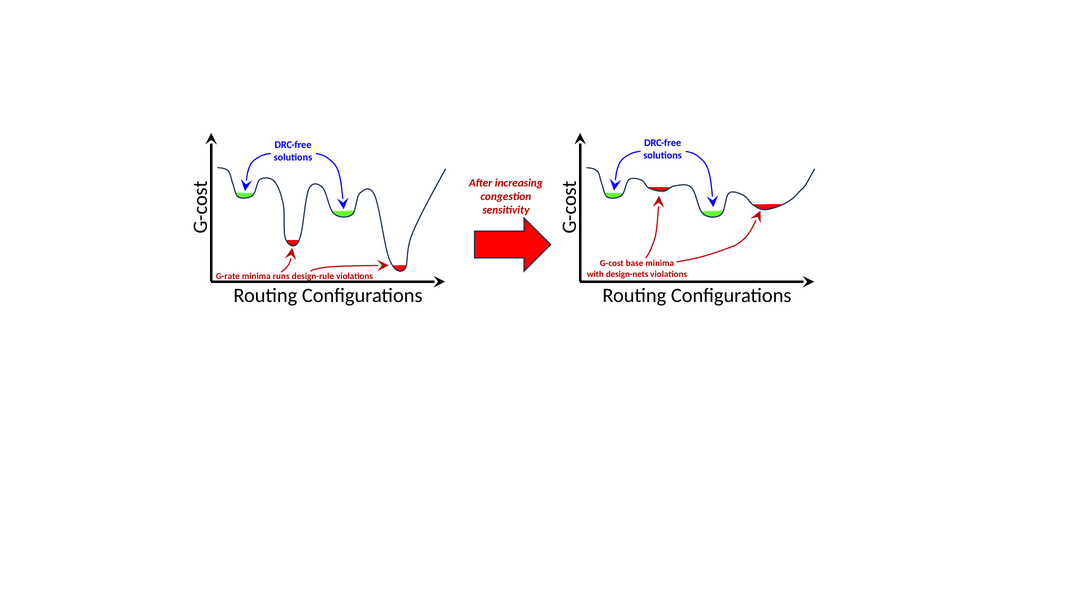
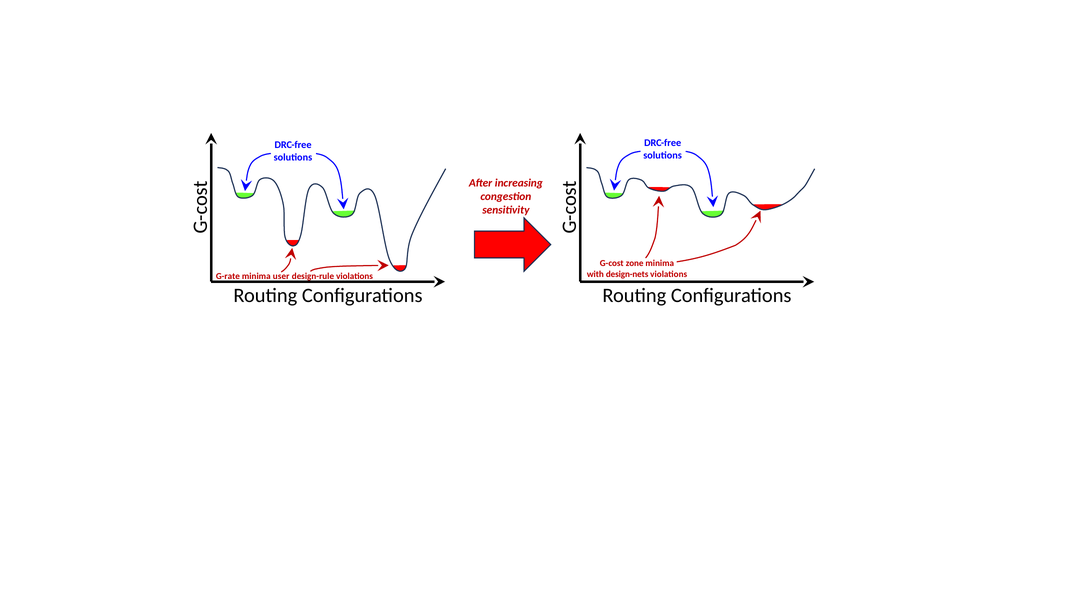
base: base -> zone
runs: runs -> user
